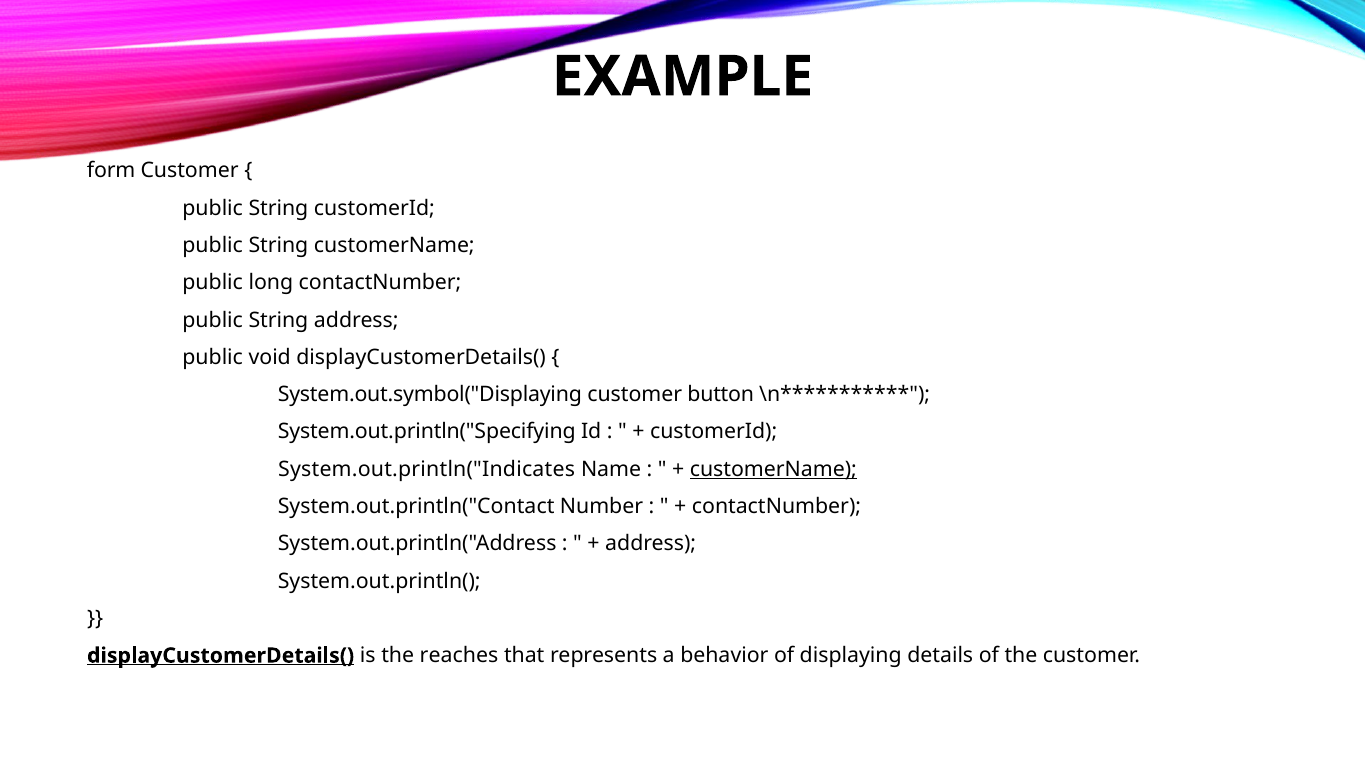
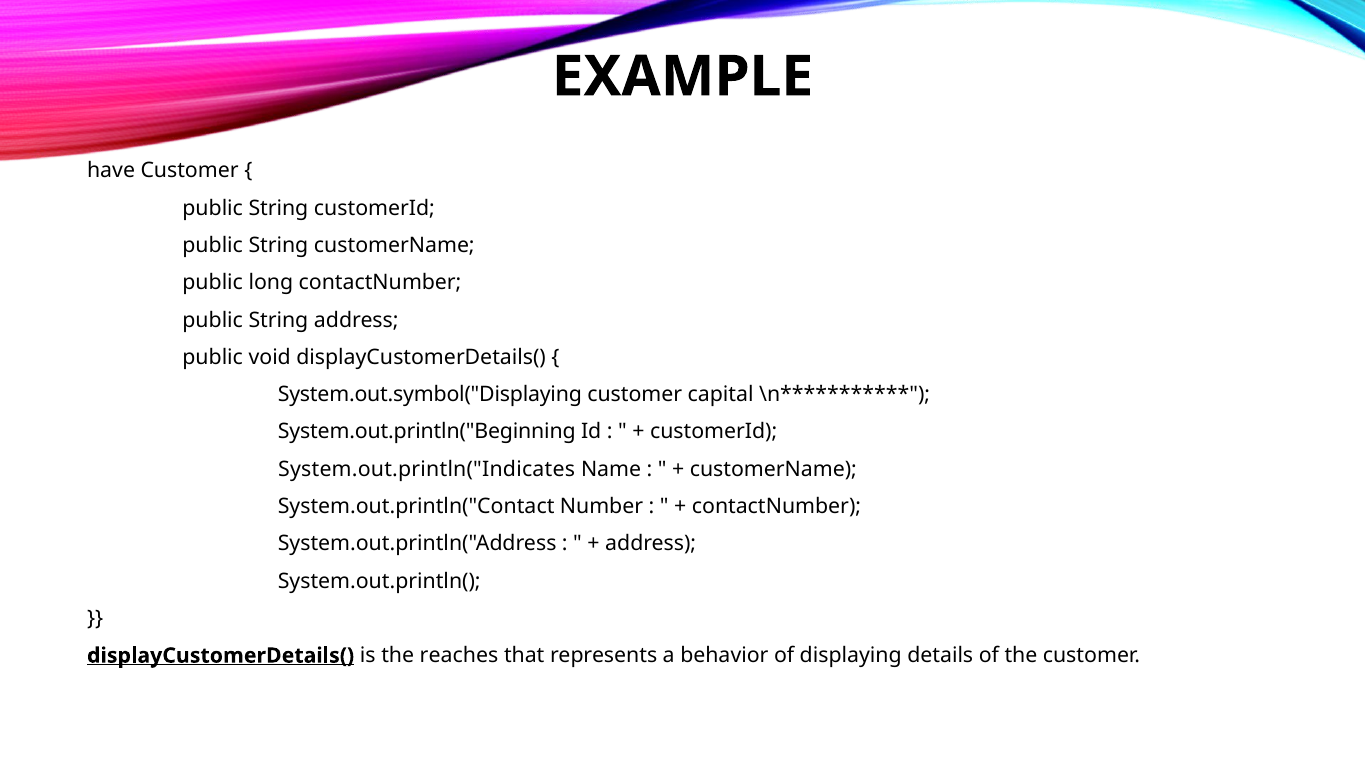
form: form -> have
button: button -> capital
System.out.println("Specifying: System.out.println("Specifying -> System.out.println("Beginning
customerName at (773, 469) underline: present -> none
